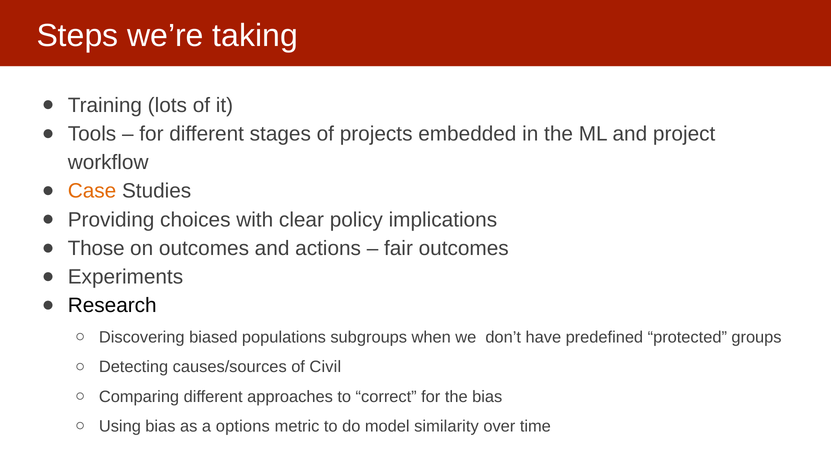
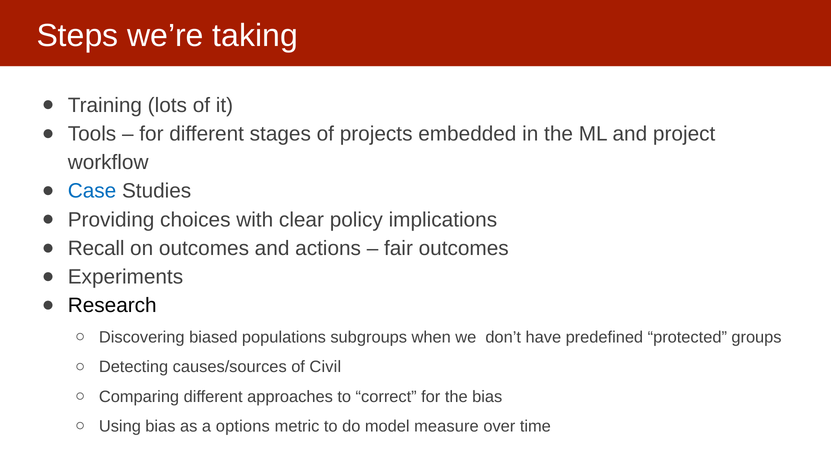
Case colour: orange -> blue
Those: Those -> Recall
similarity: similarity -> measure
